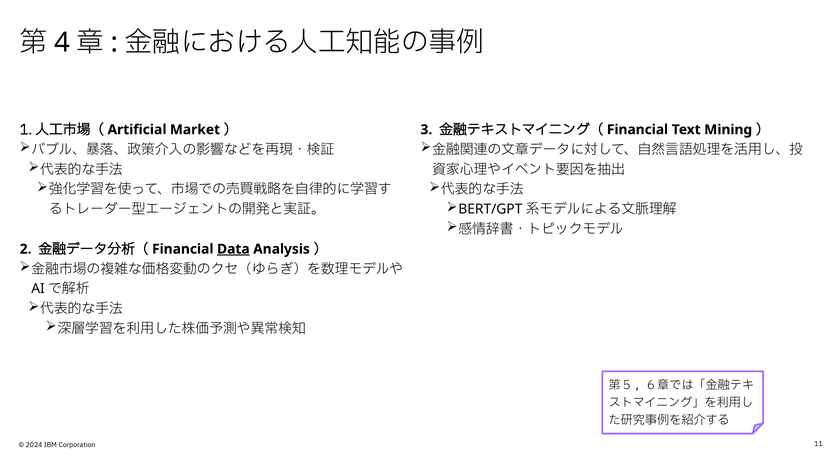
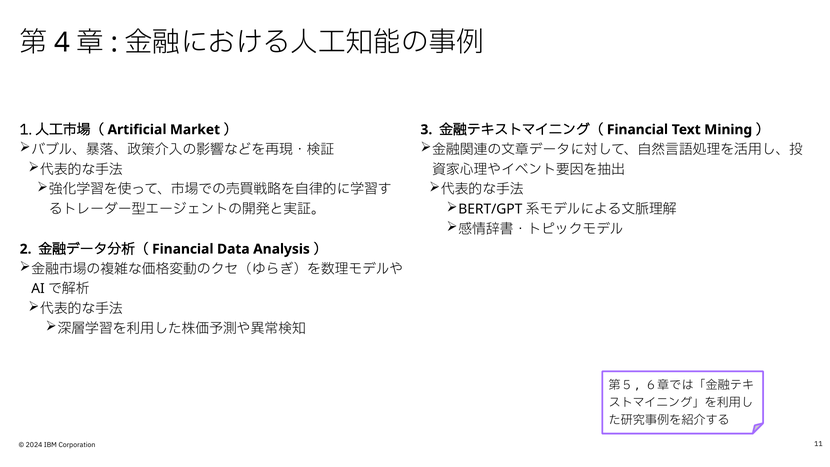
Data underline: present -> none
